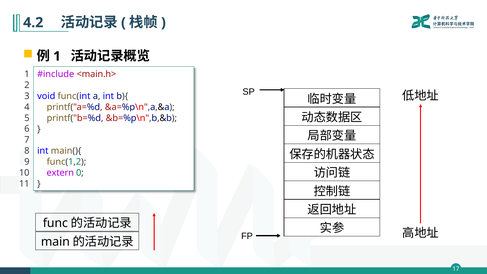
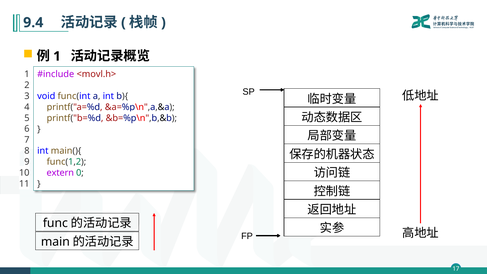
4.2: 4.2 -> 9.4
<main.h>: <main.h> -> <movl.h>
